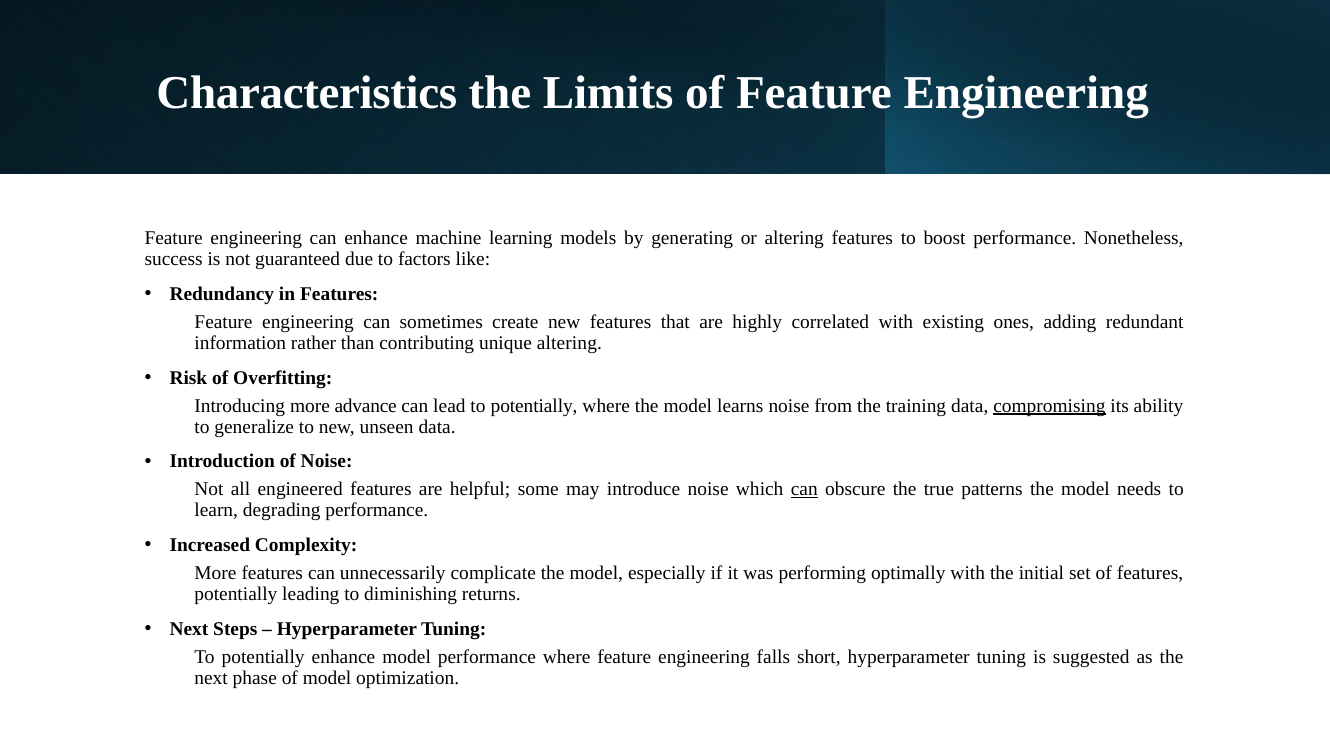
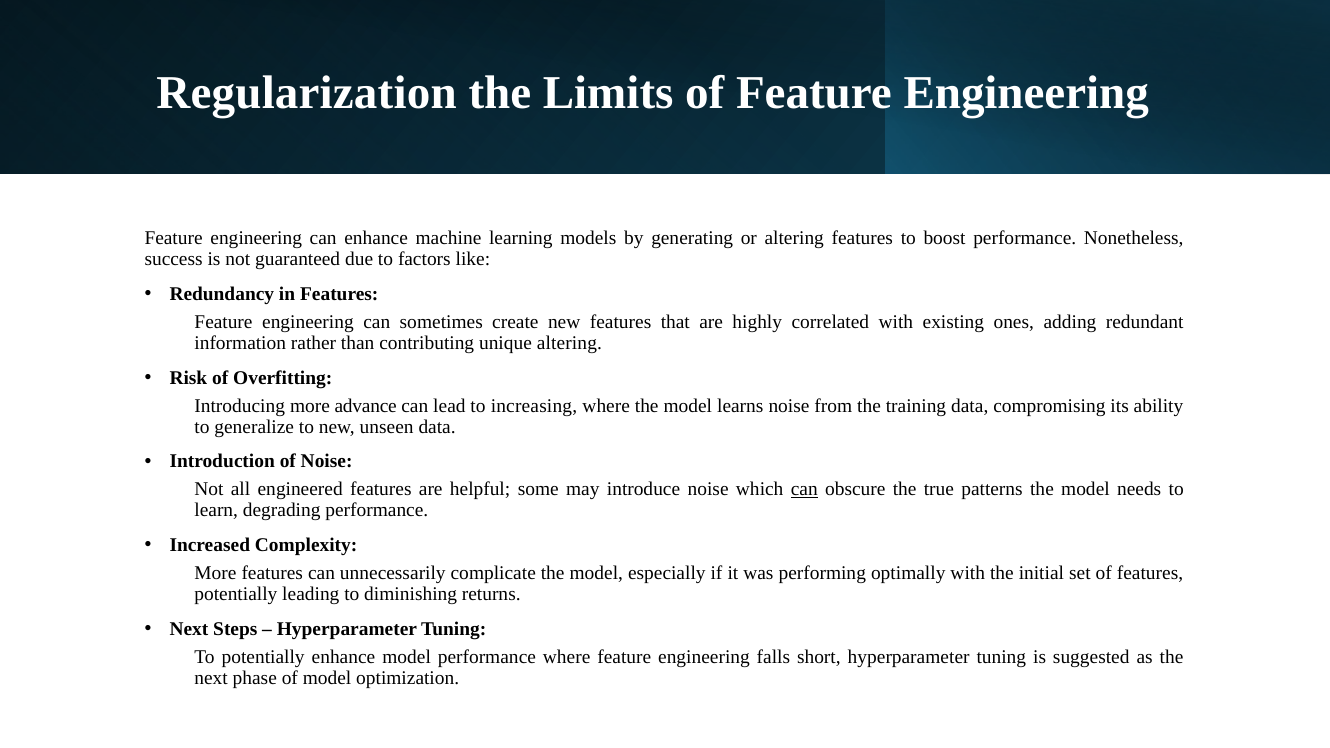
Characteristics: Characteristics -> Regularization
lead to potentially: potentially -> increasing
compromising underline: present -> none
